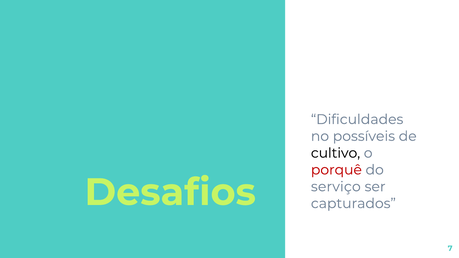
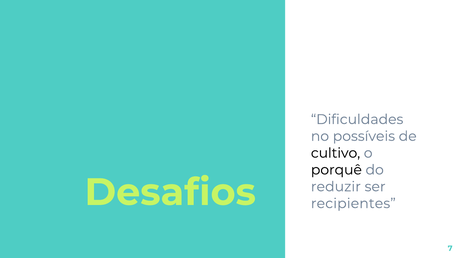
porquê colour: red -> black
serviço: serviço -> reduzir
capturados: capturados -> recipientes
